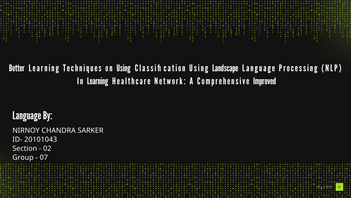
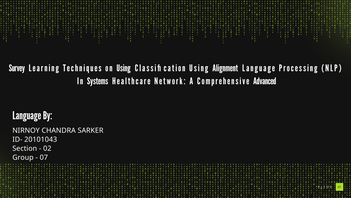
Better: Better -> Survey
Landscape: Landscape -> Alignment
In Learning: Learning -> Systems
Improved: Improved -> Advanced
